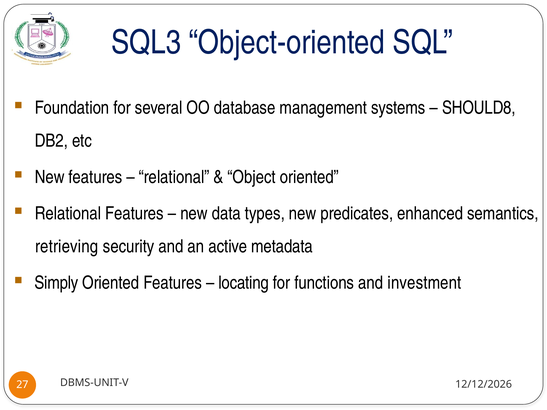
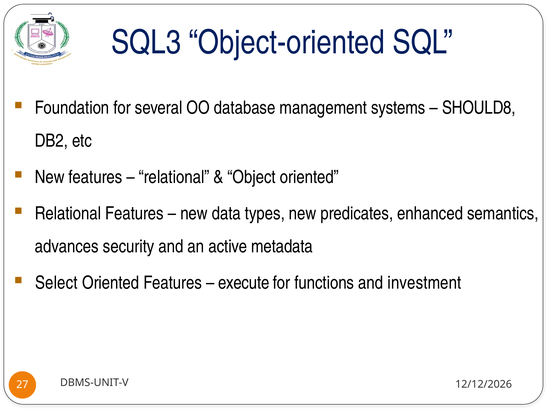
retrieving: retrieving -> advances
Simply: Simply -> Select
locating: locating -> execute
